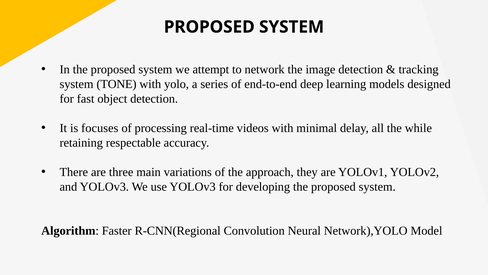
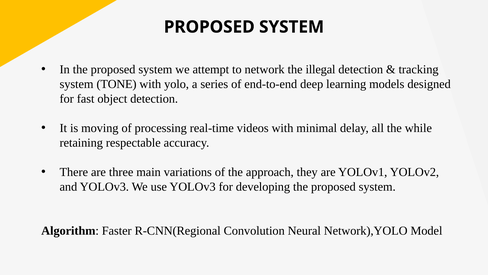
image: image -> illegal
focuses: focuses -> moving
